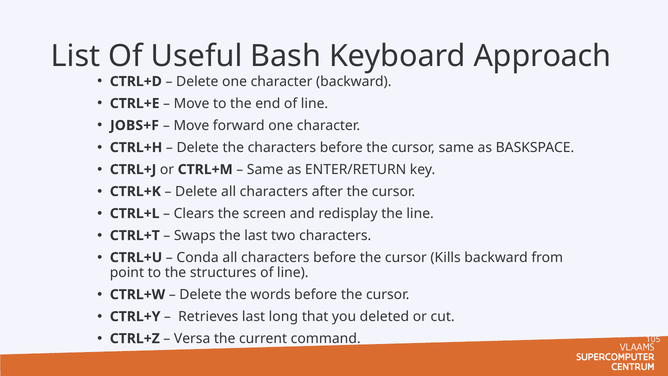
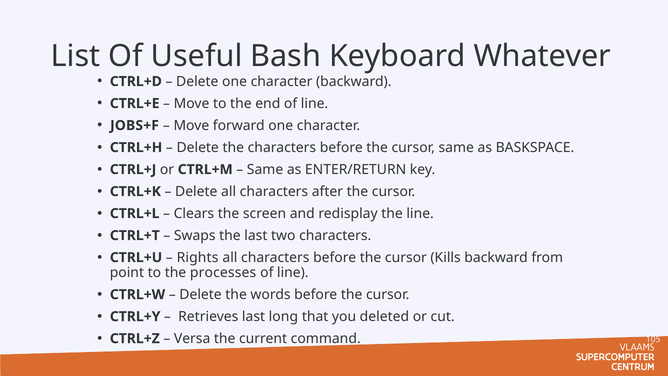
Approach: Approach -> Whatever
Conda: Conda -> Rights
structures: structures -> processes
